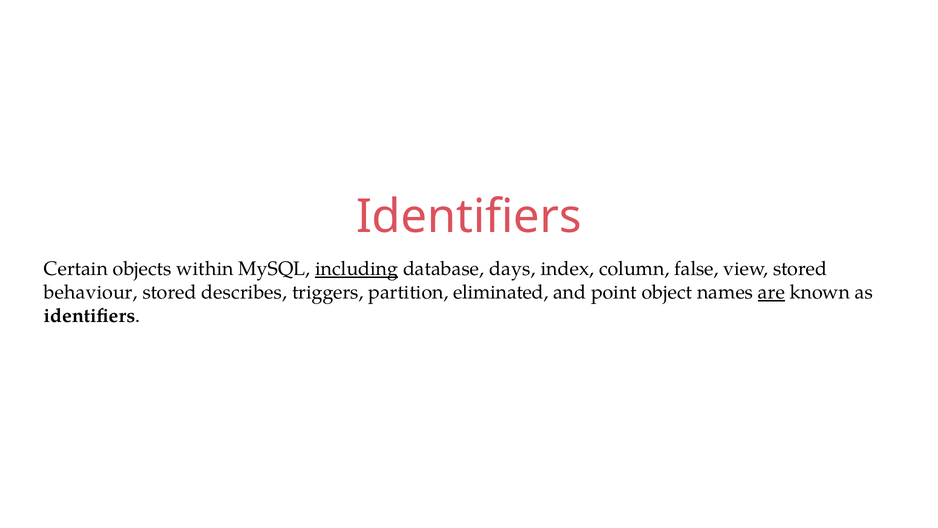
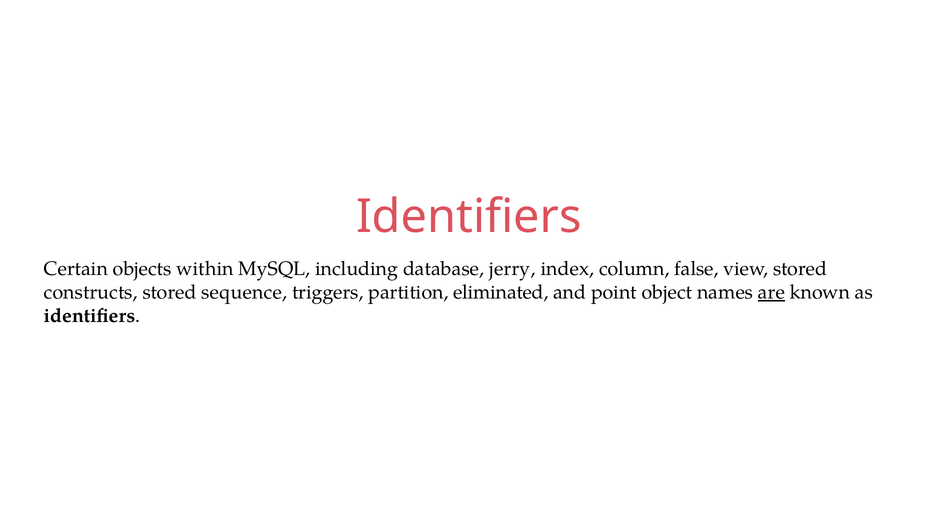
including underline: present -> none
days: days -> jerry
behaviour: behaviour -> constructs
describes: describes -> sequence
